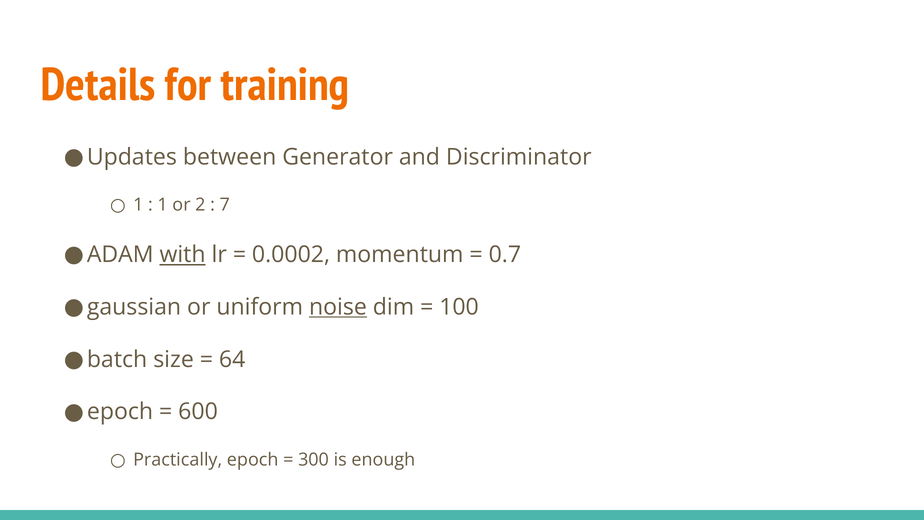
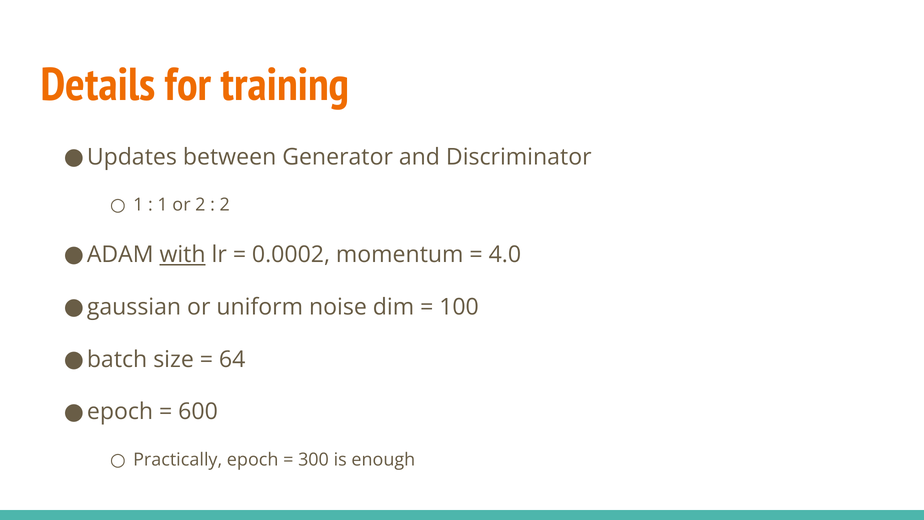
7 at (225, 205): 7 -> 2
0.7: 0.7 -> 4.0
noise underline: present -> none
